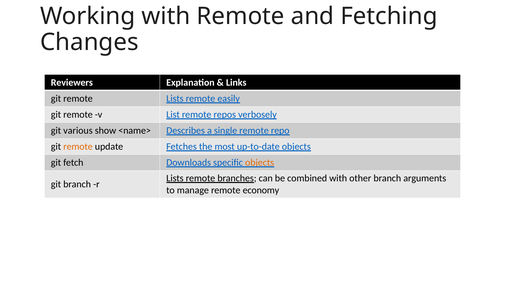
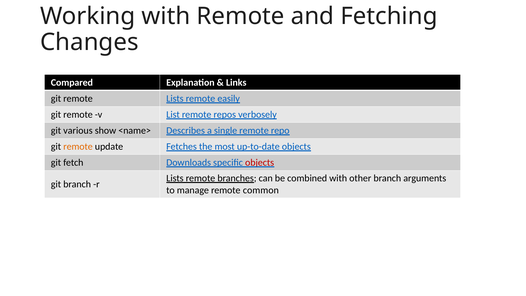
Reviewers: Reviewers -> Compared
objects at (260, 162) colour: orange -> red
economy: economy -> common
